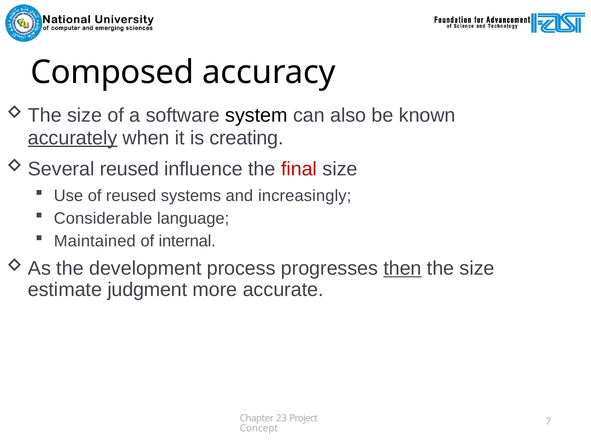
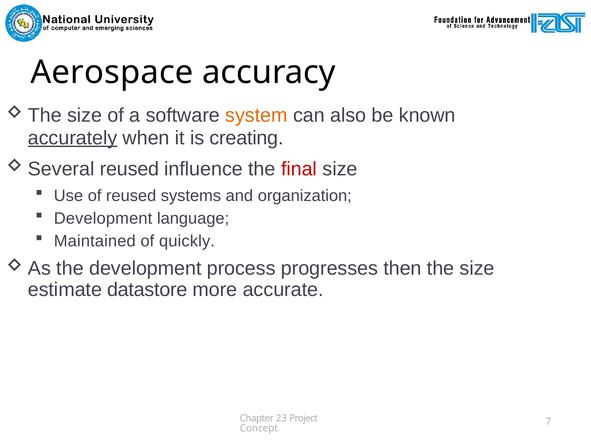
Composed: Composed -> Aerospace
system colour: black -> orange
increasingly: increasingly -> organization
Considerable at (103, 219): Considerable -> Development
internal: internal -> quickly
then underline: present -> none
judgment: judgment -> datastore
